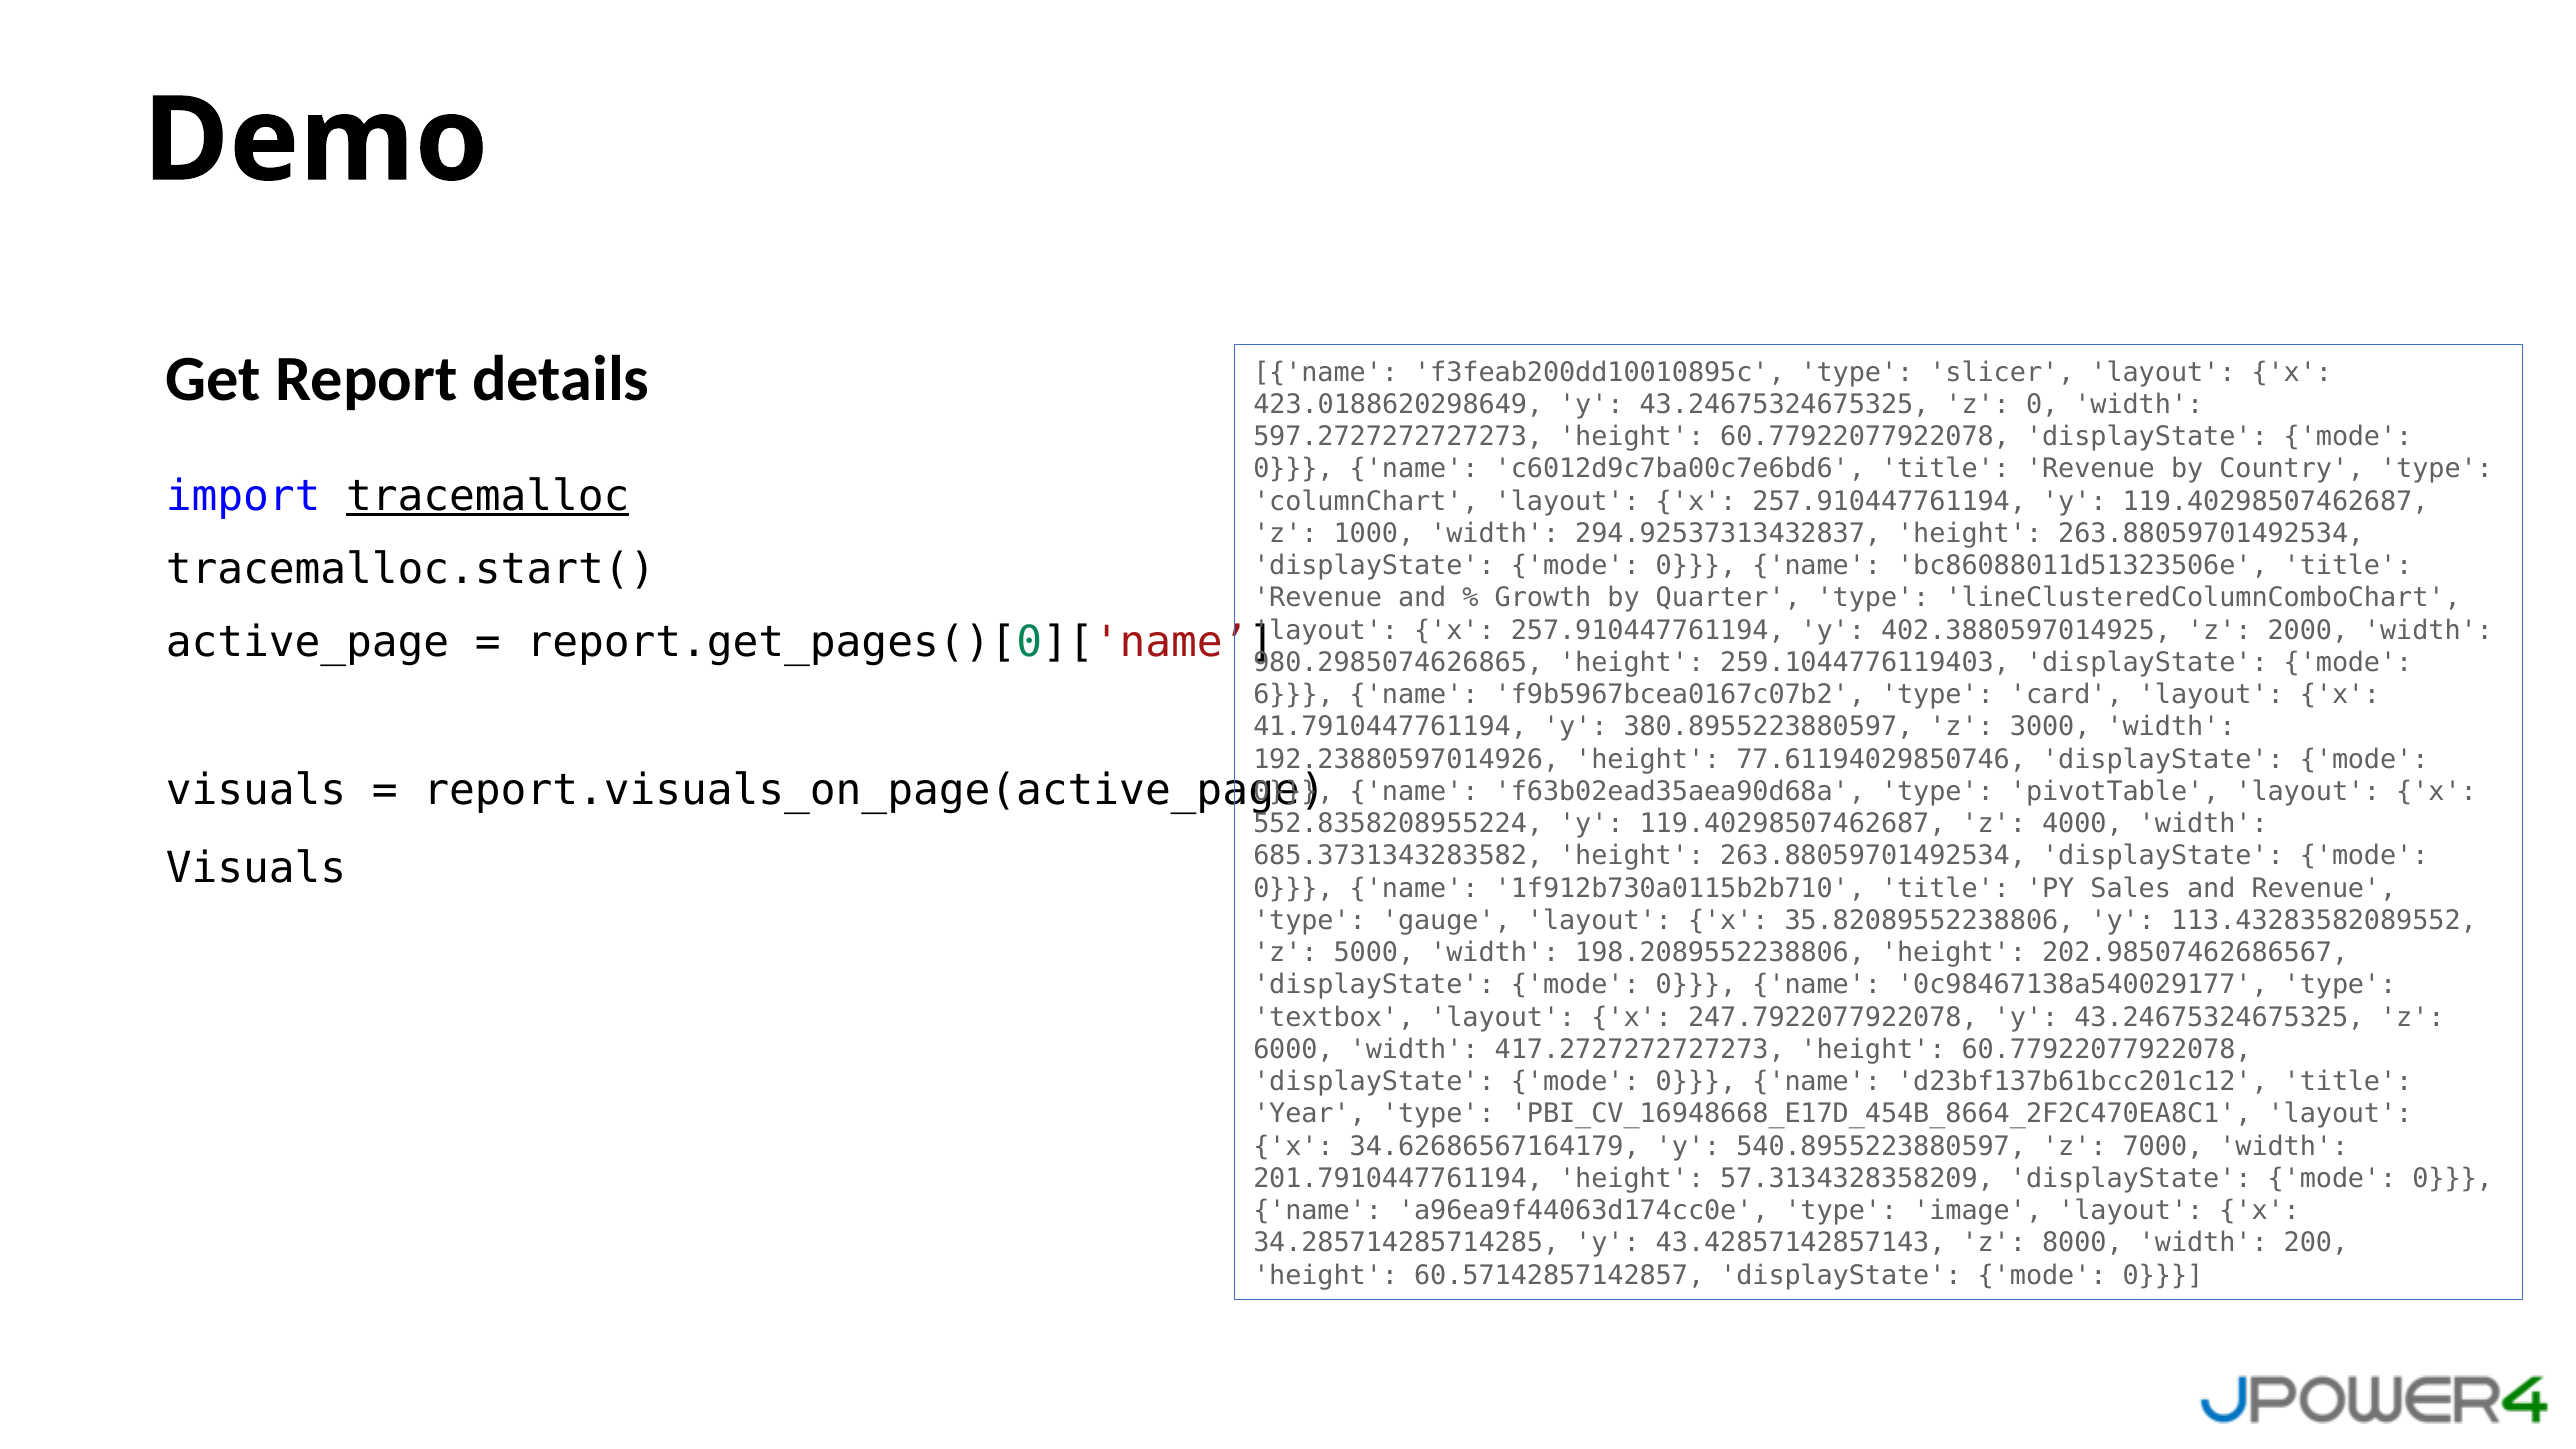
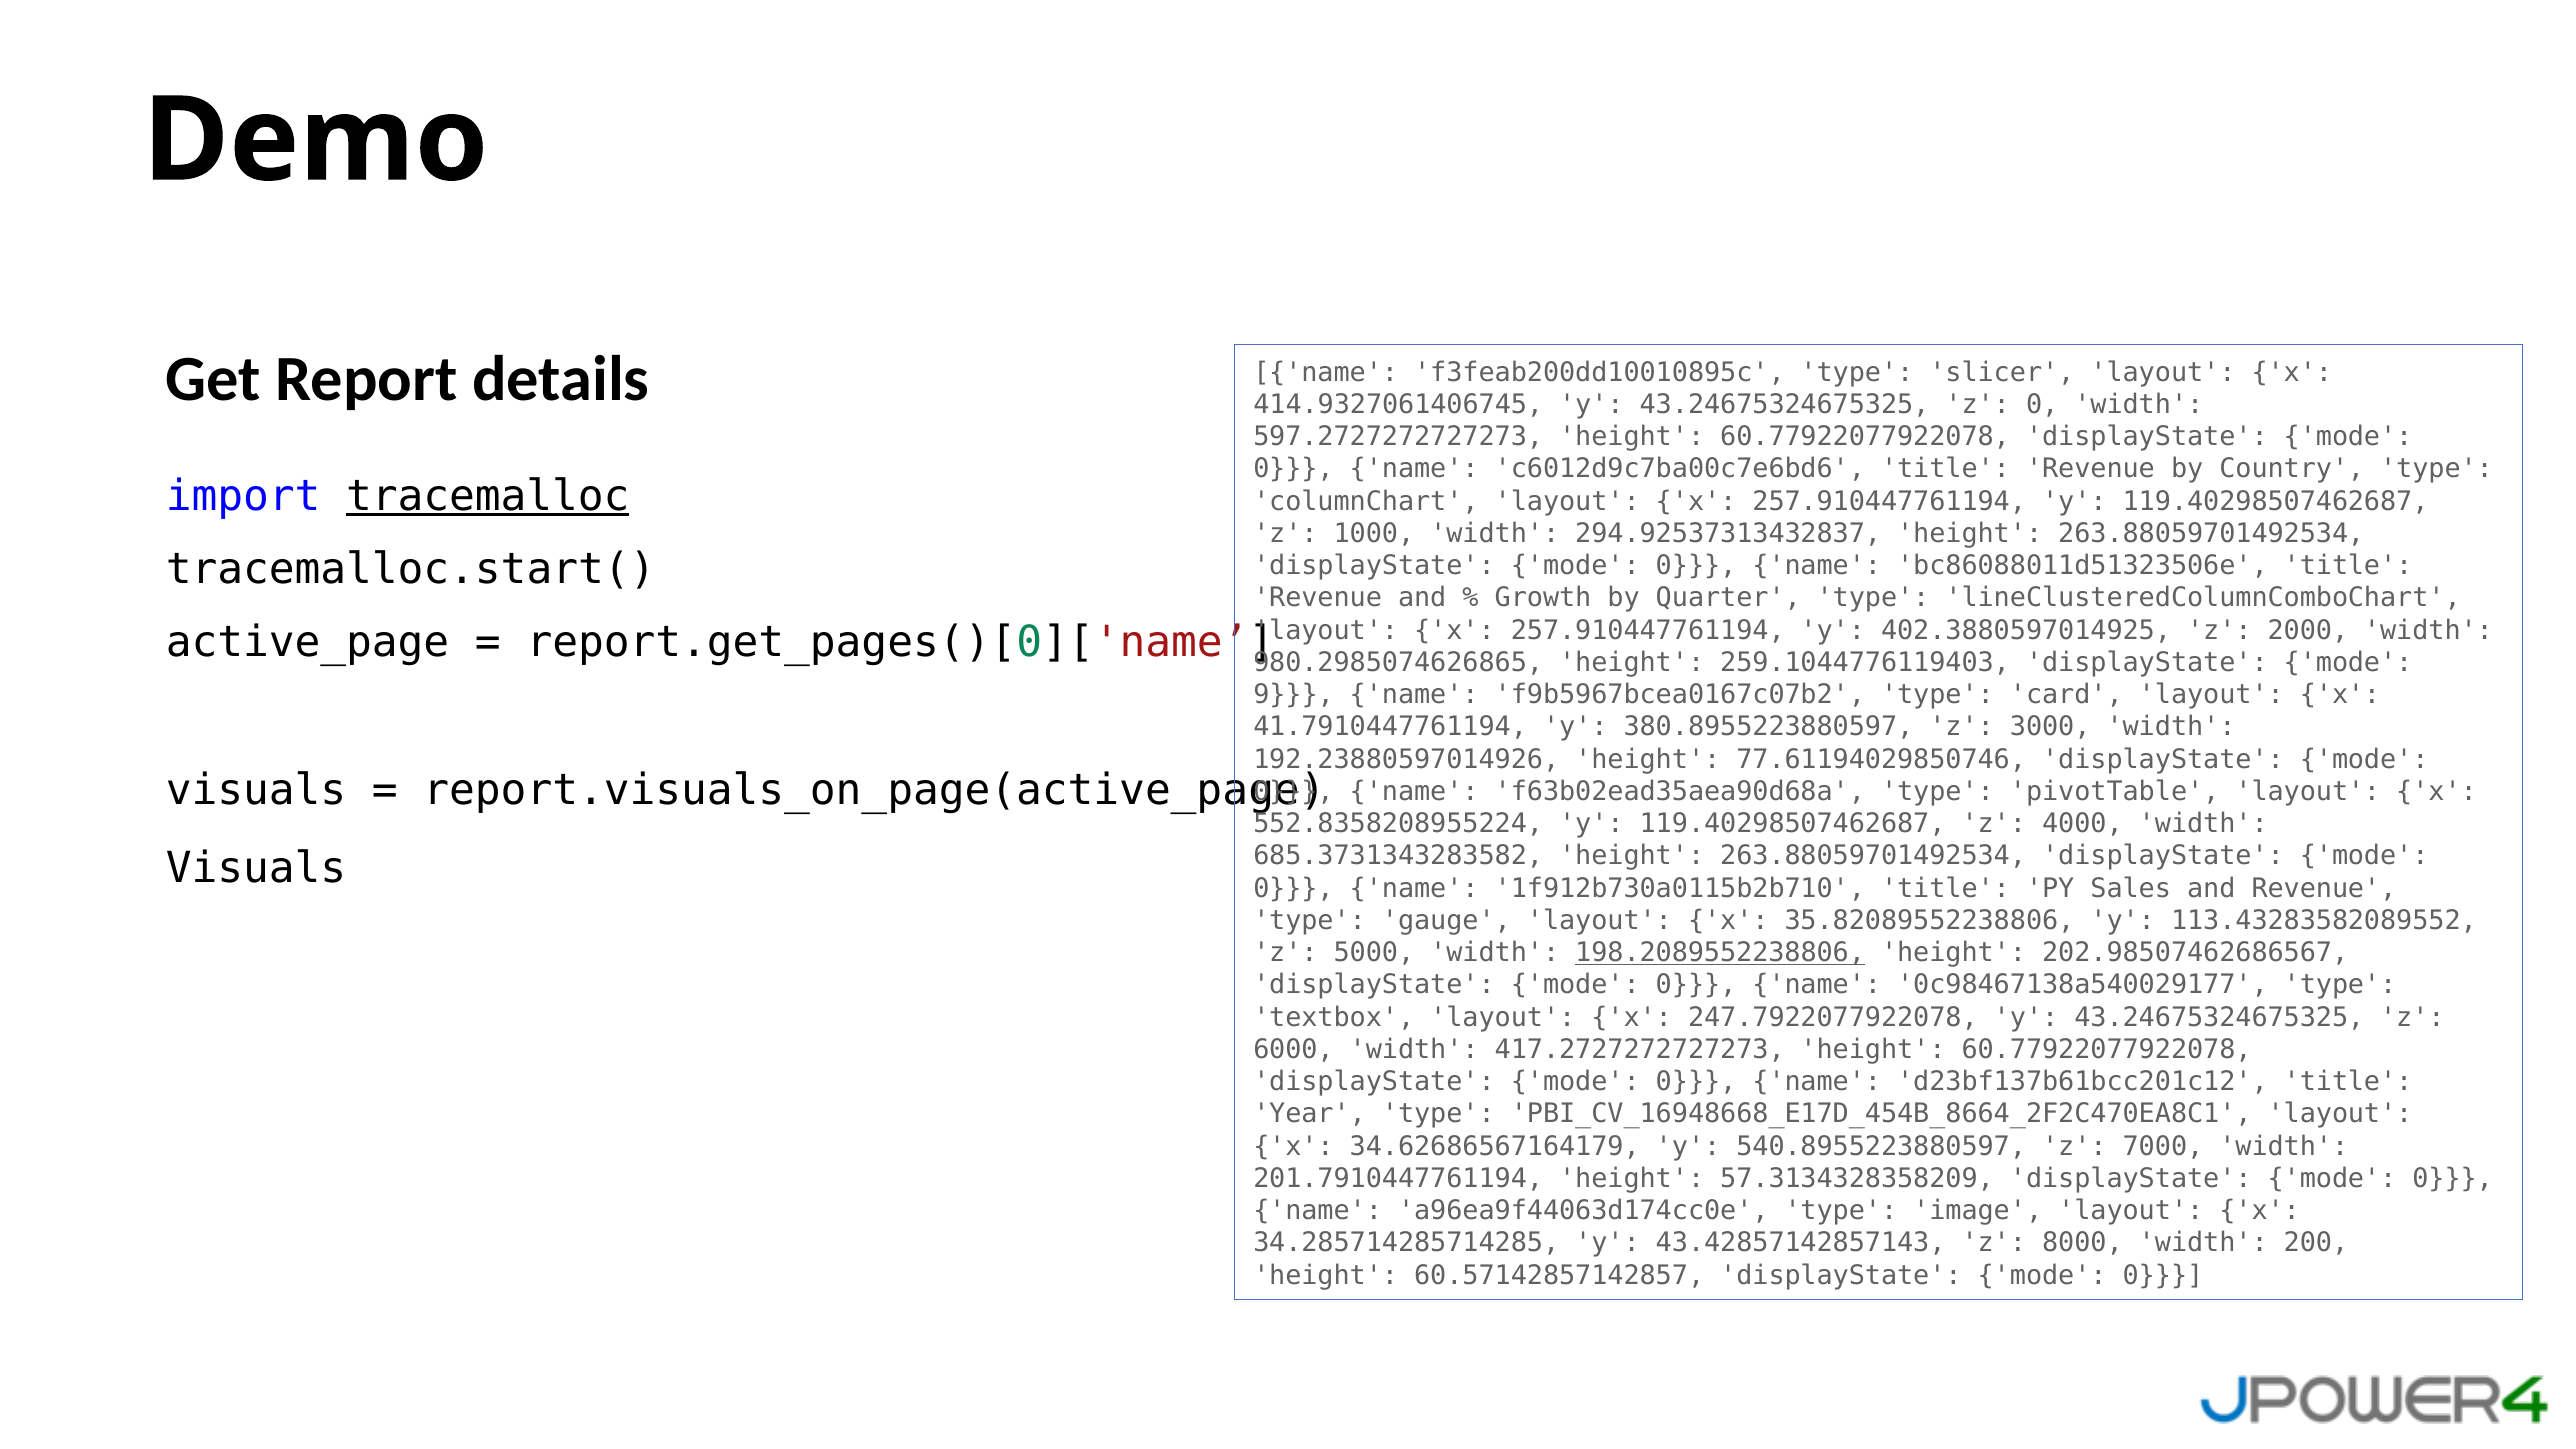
423.0188620298649: 423.0188620298649 -> 414.9327061406745
6: 6 -> 9
198.2089552238806 underline: none -> present
